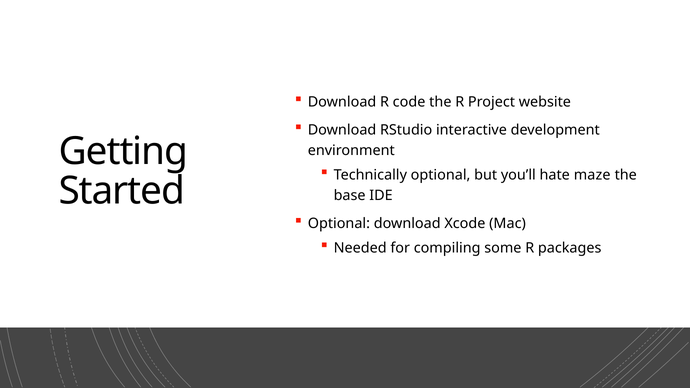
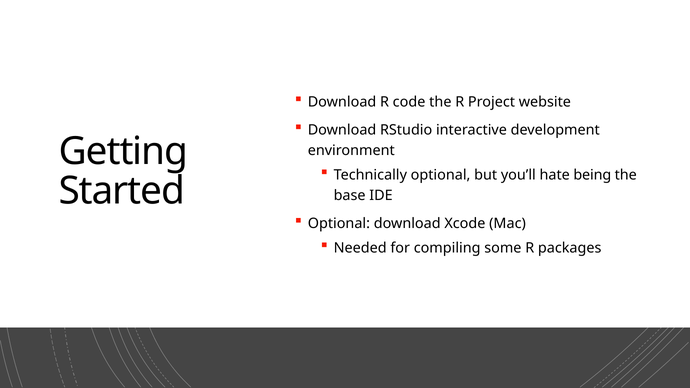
maze: maze -> being
